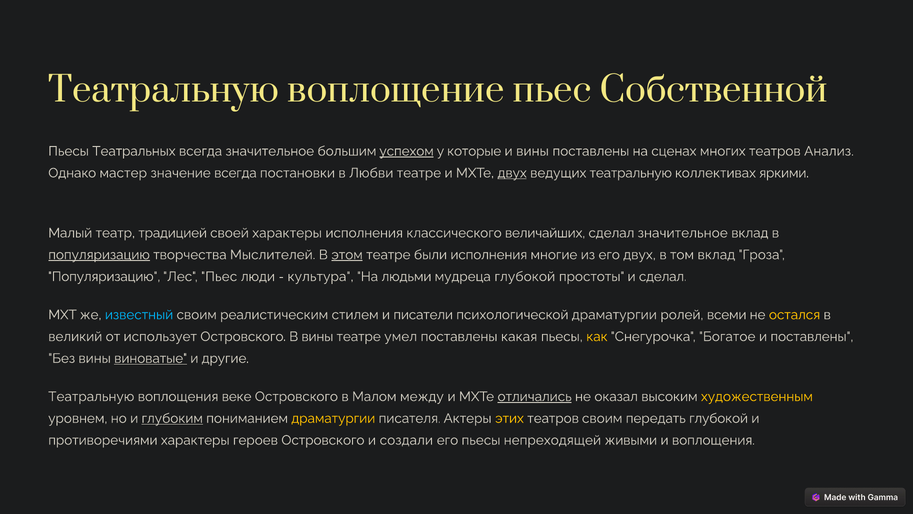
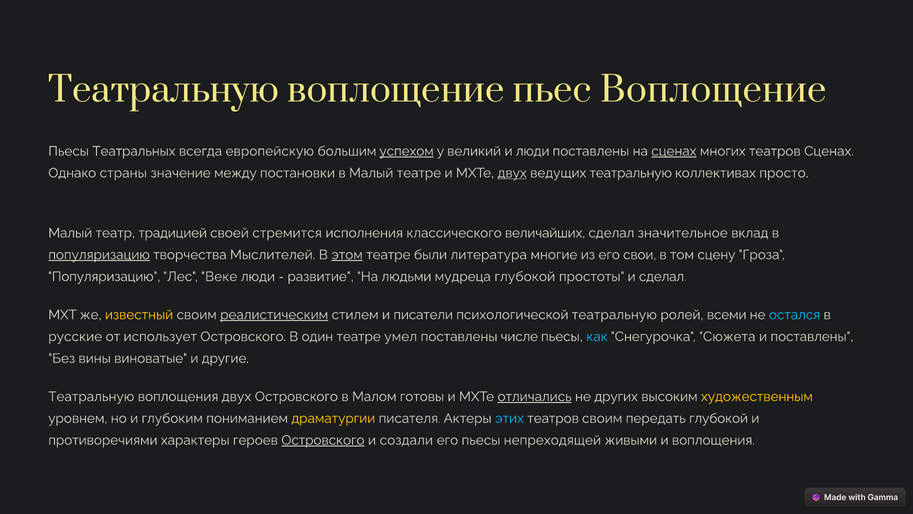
пьес Собственной: Собственной -> Воплощение
всегда значительное: значительное -> европейскую
которые: которые -> великий
и вины: вины -> люди
сценах at (674, 151) underline: none -> present
театров Анализ: Анализ -> Сценах
мастер: мастер -> страны
значение всегда: всегда -> между
в Любви: Любви -> Малый
яркими: яркими -> просто
своей характеры: характеры -> стремится
были исполнения: исполнения -> литература
его двух: двух -> свои
том вклад: вклад -> сцену
Лес Пьес: Пьес -> Веке
культура: культура -> развитие
известный colour: light blue -> yellow
реалистическим underline: none -> present
психологической драматургии: драматургии -> театральную
остался colour: yellow -> light blue
великий: великий -> русские
В вины: вины -> один
какая: какая -> числе
как colour: yellow -> light blue
Богатое: Богатое -> Сюжета
виноватые underline: present -> none
воплощения веке: веке -> двух
между: между -> готовы
оказал: оказал -> других
глубоким underline: present -> none
этих colour: yellow -> light blue
Островского at (323, 440) underline: none -> present
